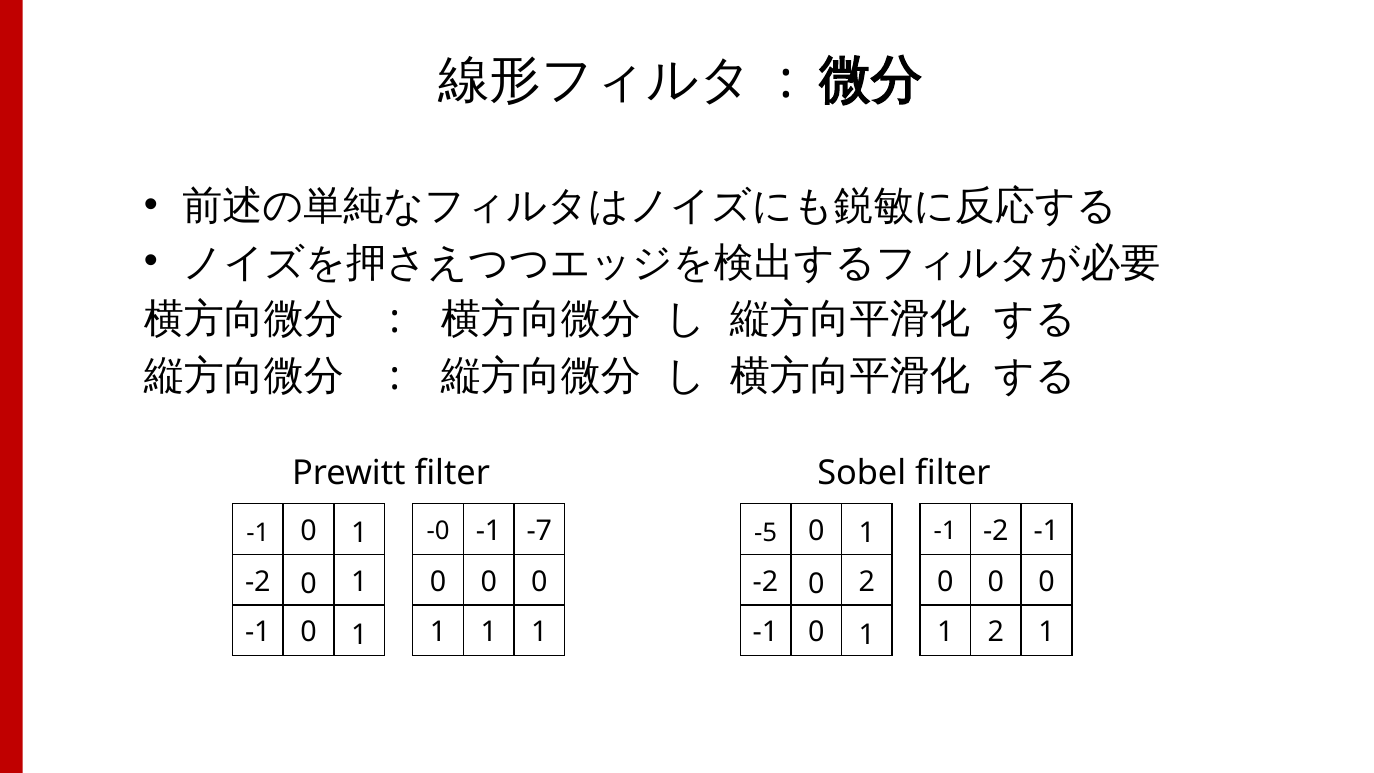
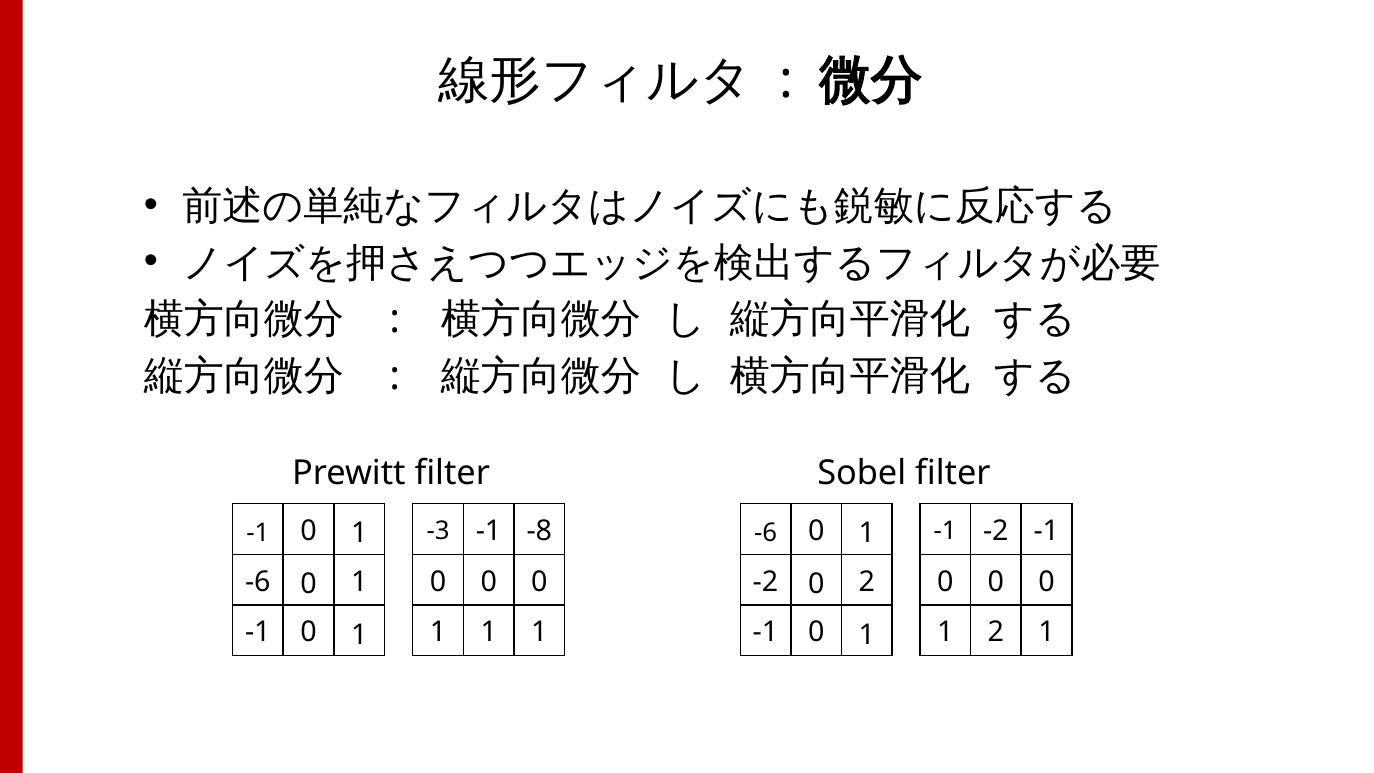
-7: -7 -> -8
-0: -0 -> -3
-5 at (766, 533): -5 -> -6
-2 at (258, 582): -2 -> -6
